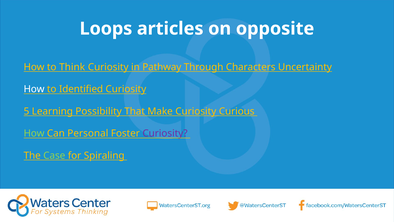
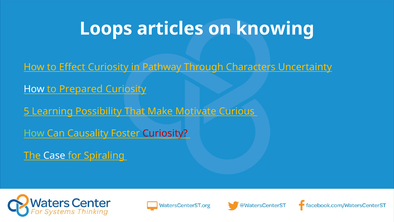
opposite: opposite -> knowing
Think: Think -> Effect
Identified: Identified -> Prepared
Make Curiosity: Curiosity -> Motivate
Personal: Personal -> Causality
Curiosity at (165, 133) colour: purple -> red
Case colour: light green -> white
